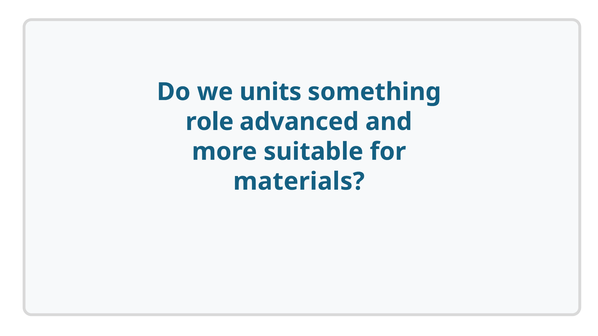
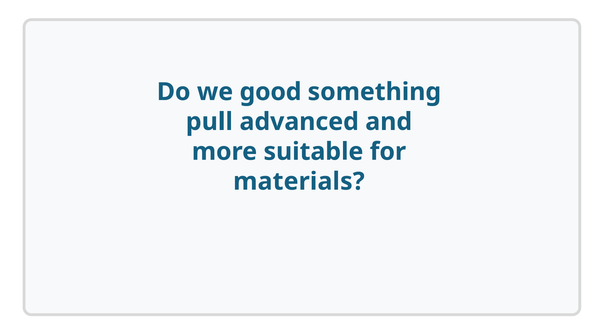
units: units -> good
role: role -> pull
